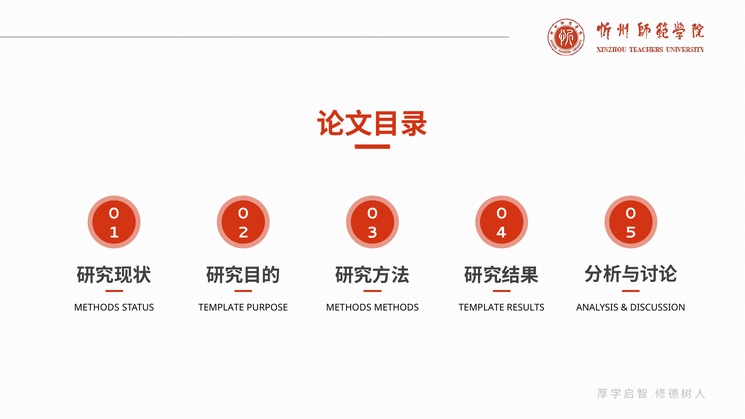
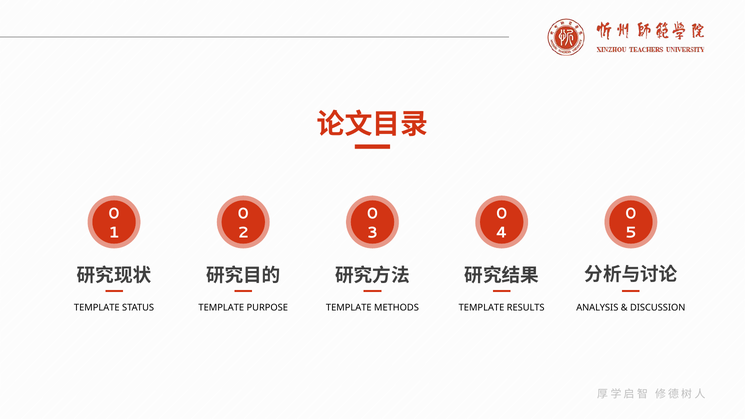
METHODS at (97, 308): METHODS -> TEMPLATE
METHODS at (349, 308): METHODS -> TEMPLATE
